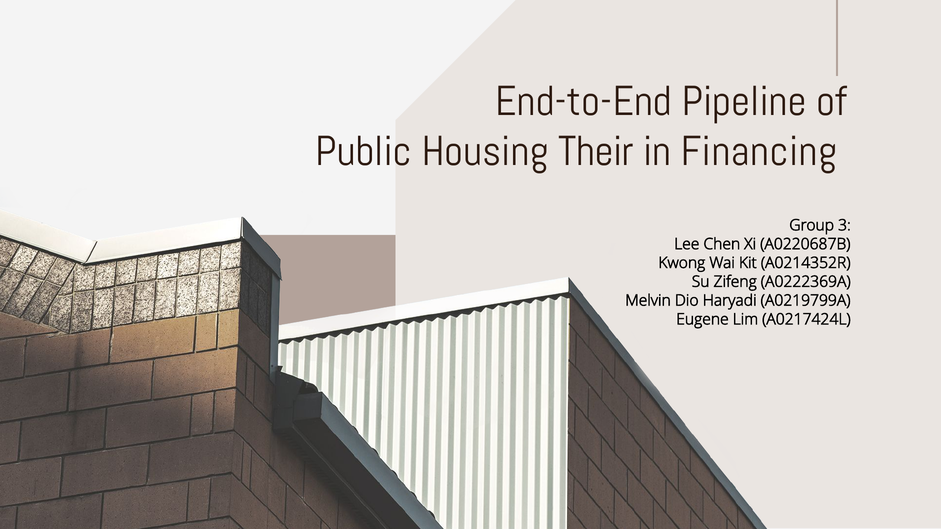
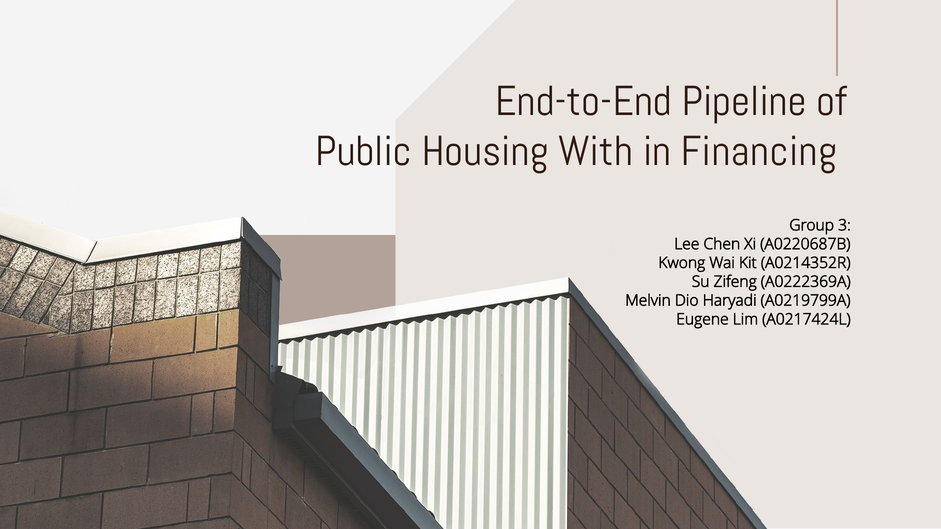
Their: Their -> With
